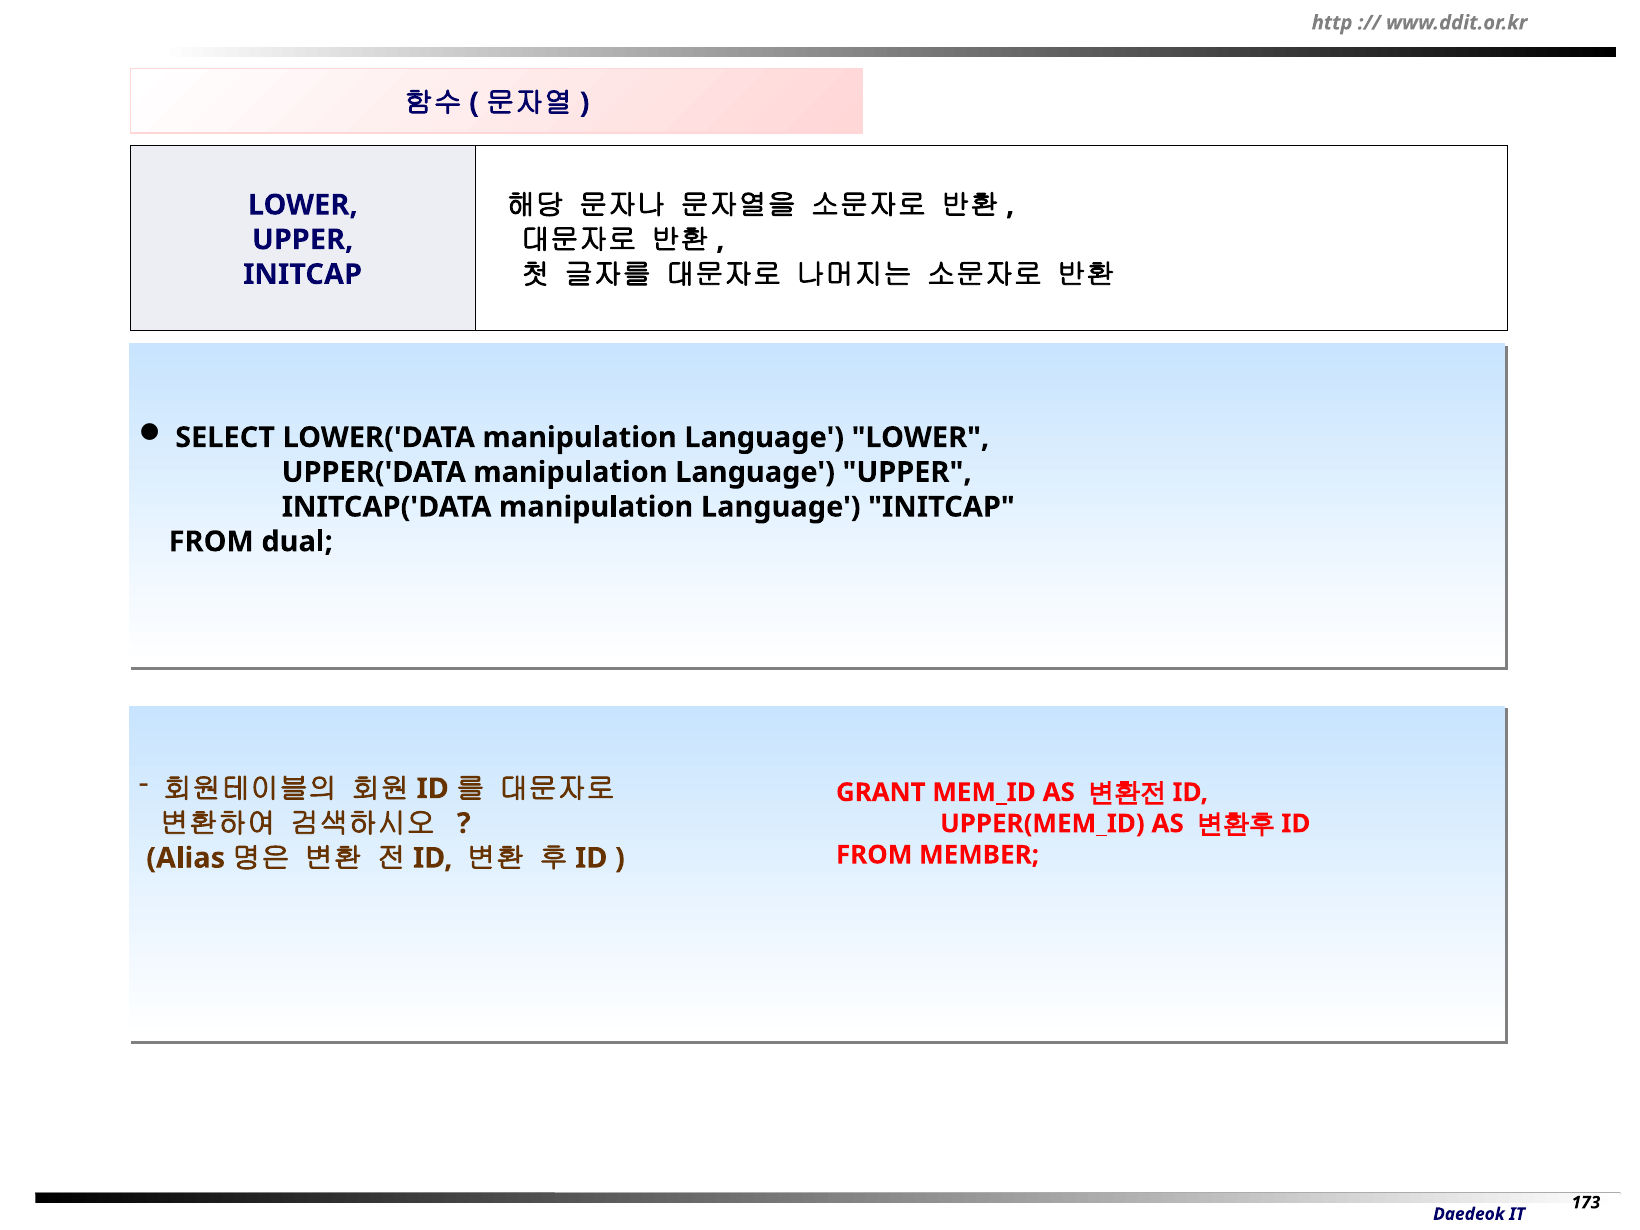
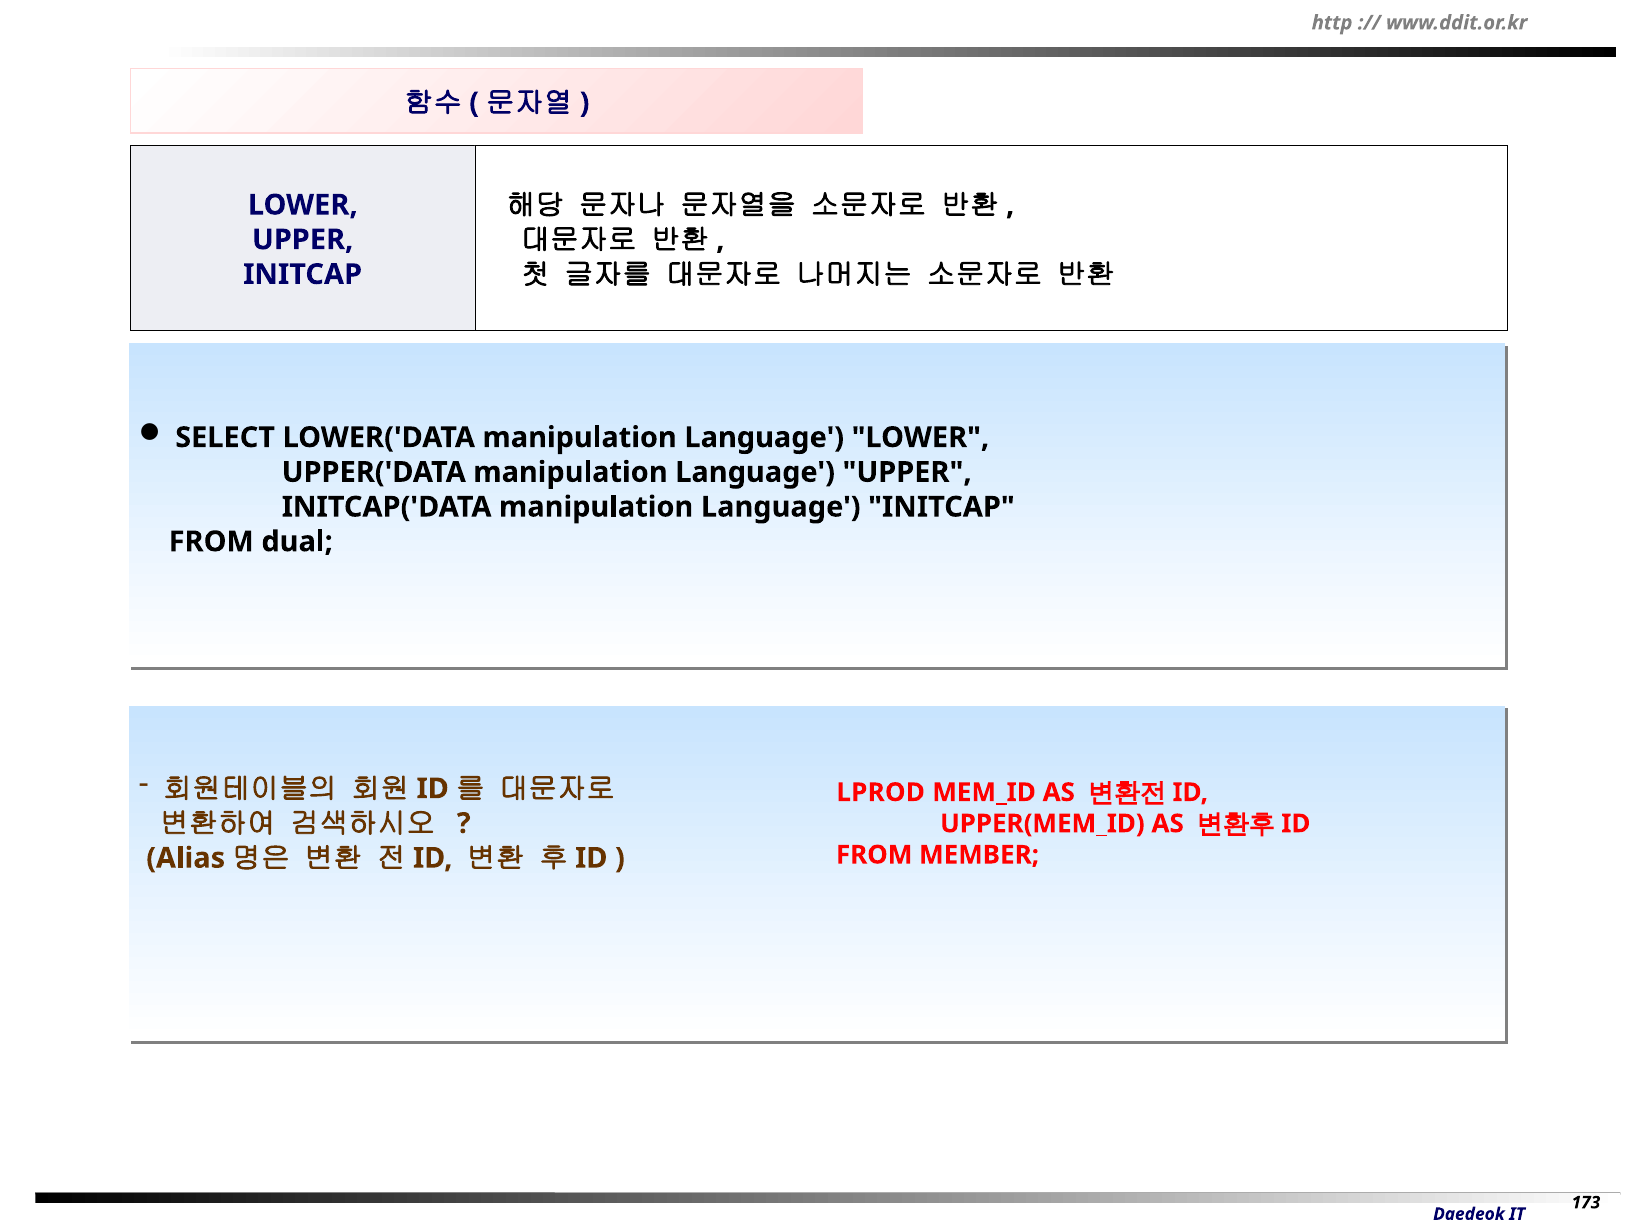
GRANT: GRANT -> LPROD
